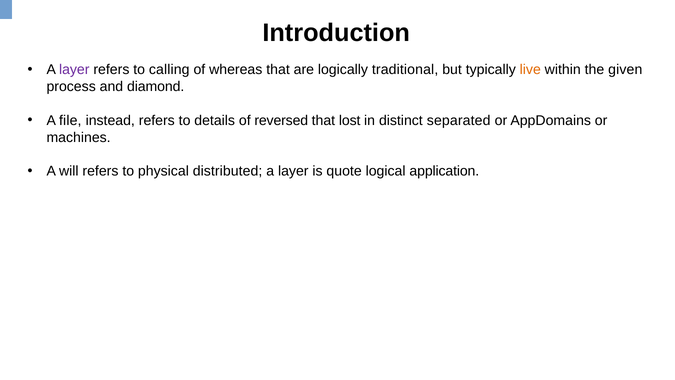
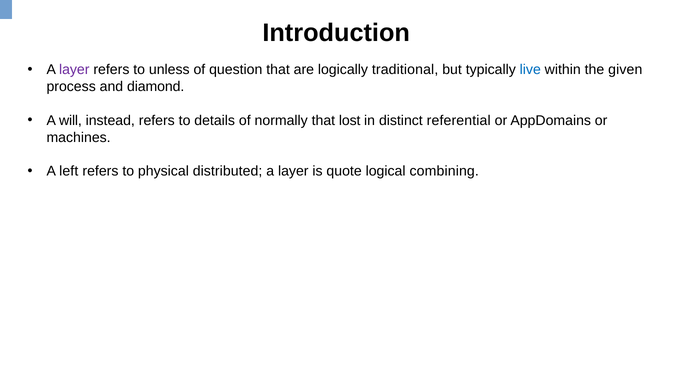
calling: calling -> unless
whereas: whereas -> question
live colour: orange -> blue
file: file -> will
reversed: reversed -> normally
separated: separated -> referential
will: will -> left
application: application -> combining
